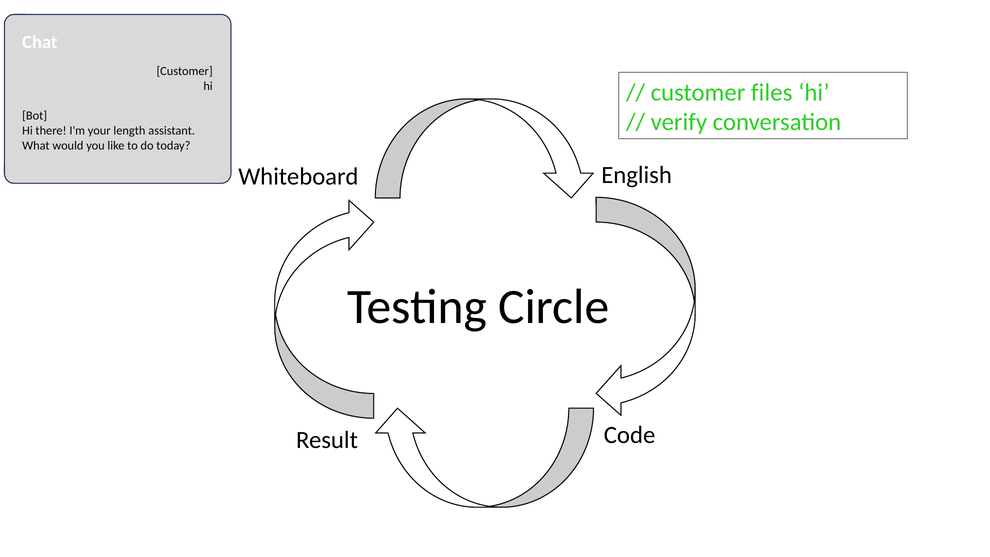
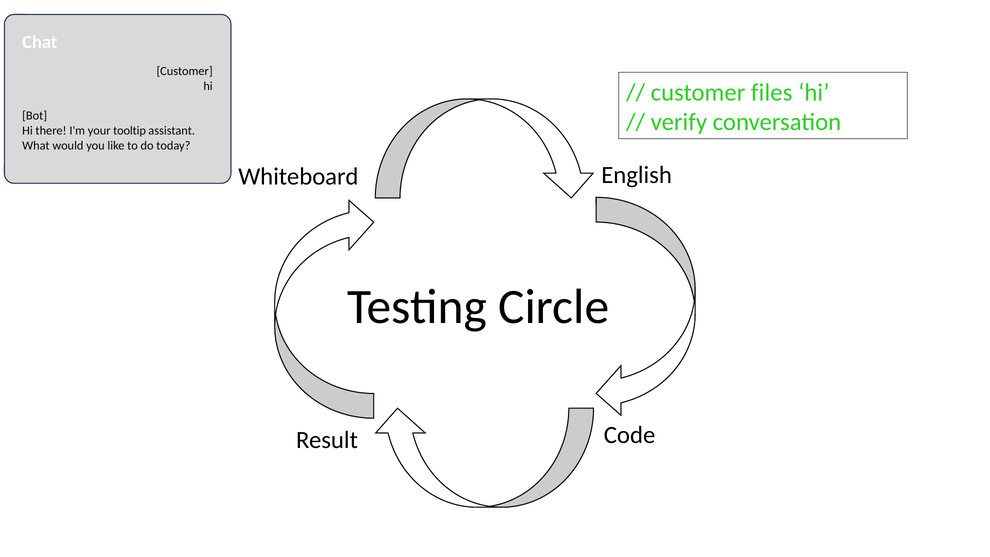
length: length -> tooltip
